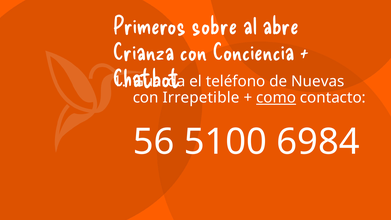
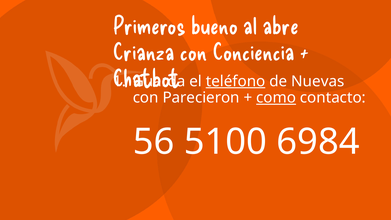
sobre: sobre -> bueno
teléfono underline: none -> present
Irrepetible: Irrepetible -> Parecieron
